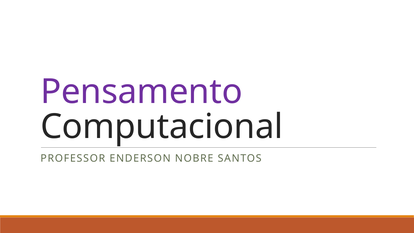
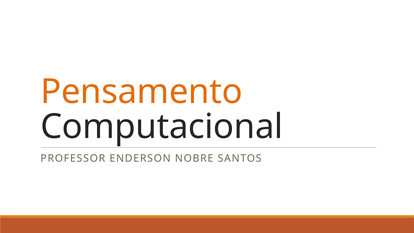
Pensamento colour: purple -> orange
